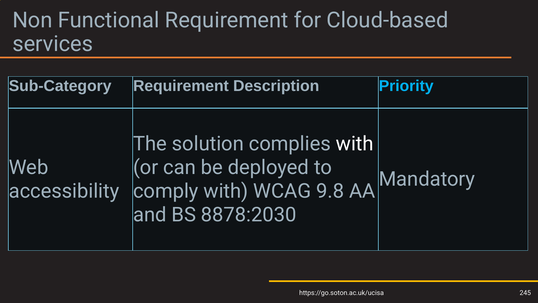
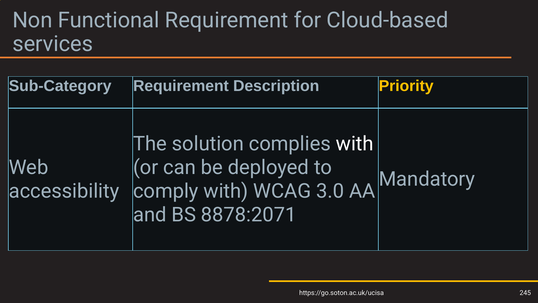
Priority colour: light blue -> yellow
9.8: 9.8 -> 3.0
8878:2030: 8878:2030 -> 8878:2071
